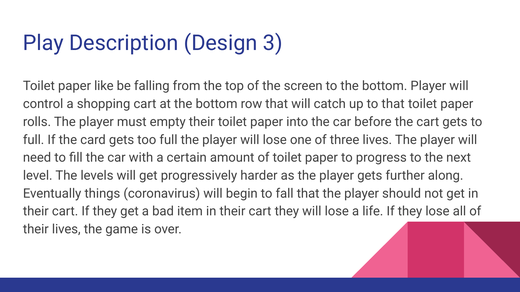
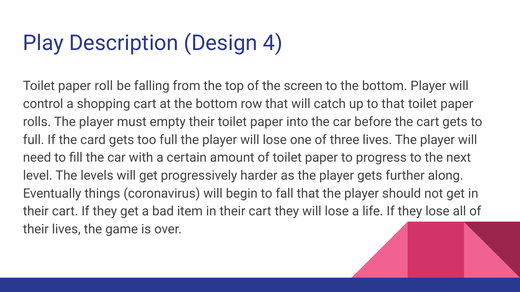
3: 3 -> 4
like: like -> roll
